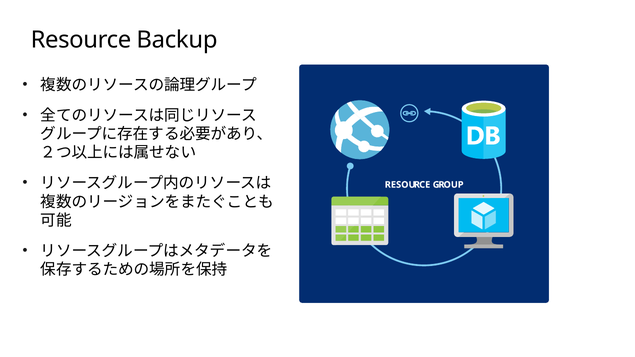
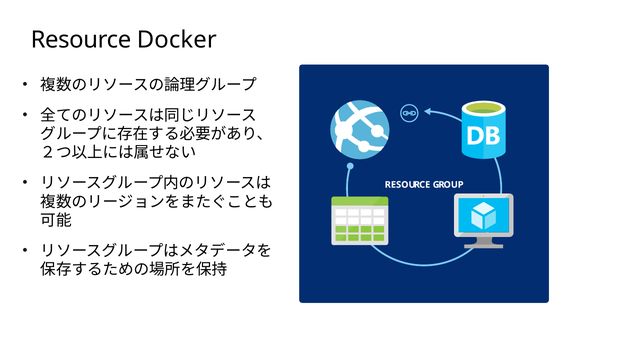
Backup: Backup -> Docker
